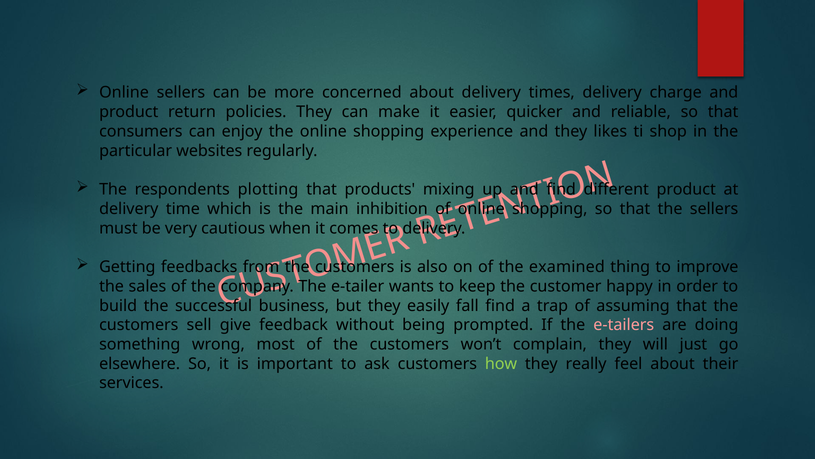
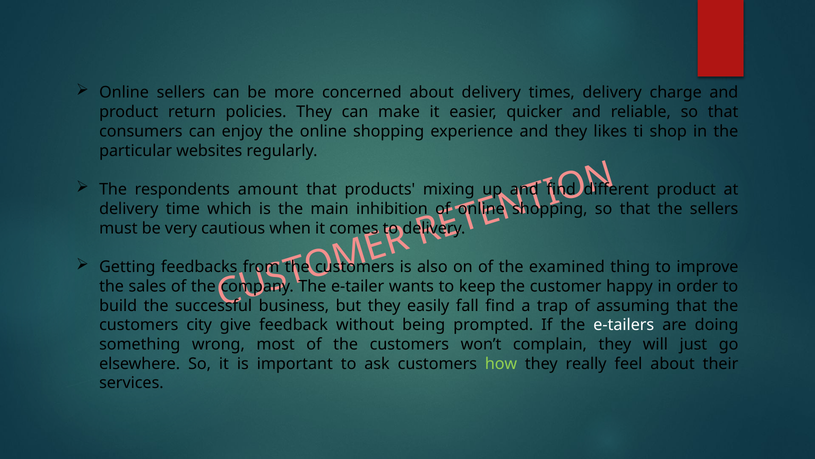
plotting: plotting -> amount
sell: sell -> city
e-tailers colour: pink -> white
